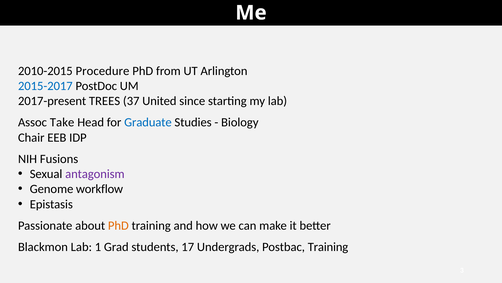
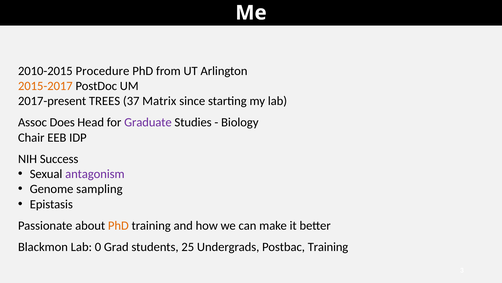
2015-2017 colour: blue -> orange
United: United -> Matrix
Take: Take -> Does
Graduate colour: blue -> purple
Fusions: Fusions -> Success
workflow: workflow -> sampling
1: 1 -> 0
17: 17 -> 25
